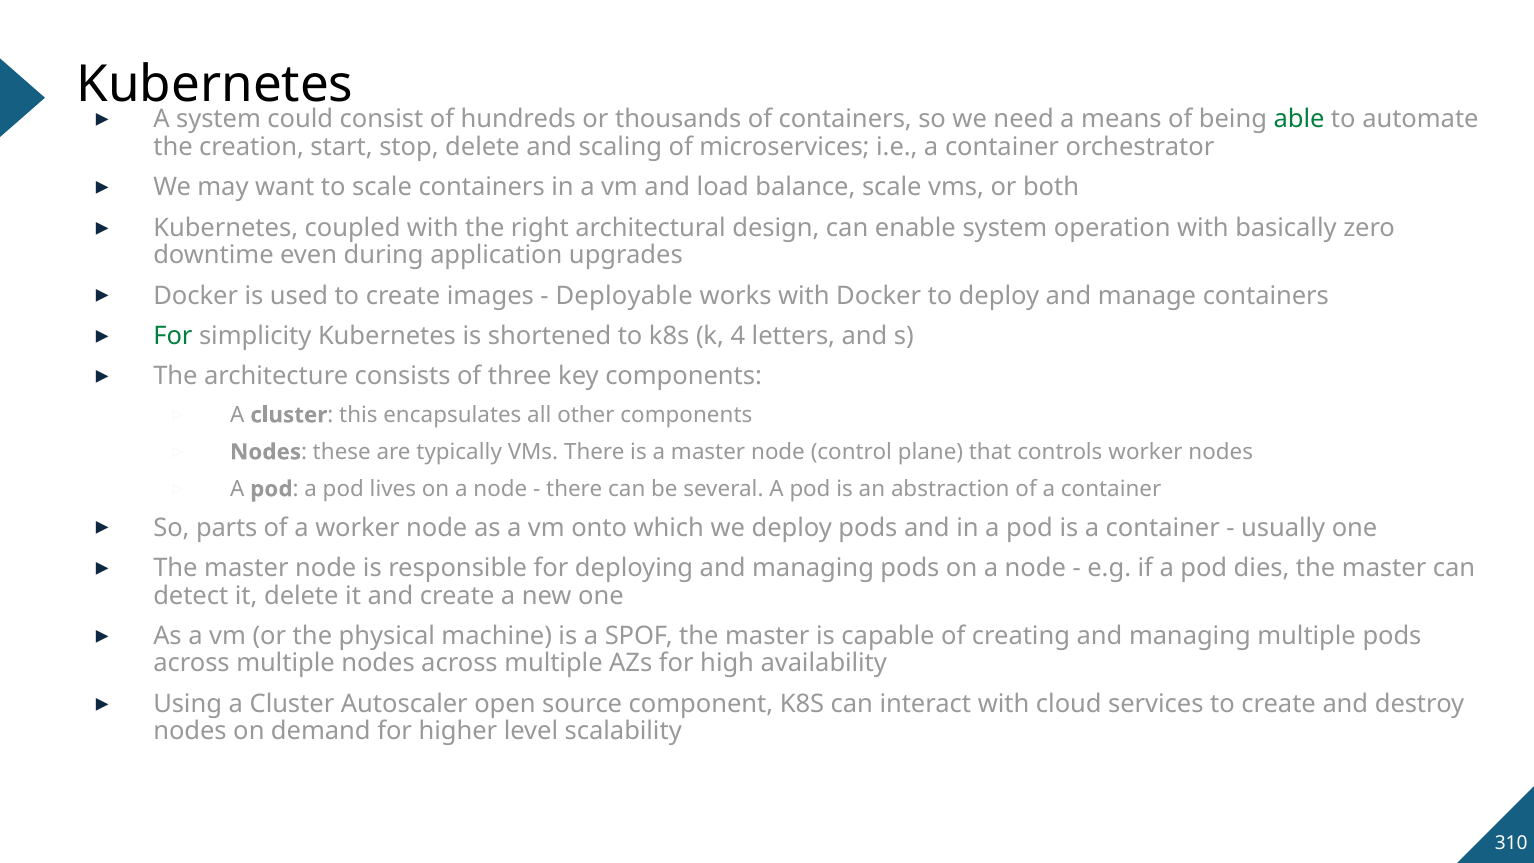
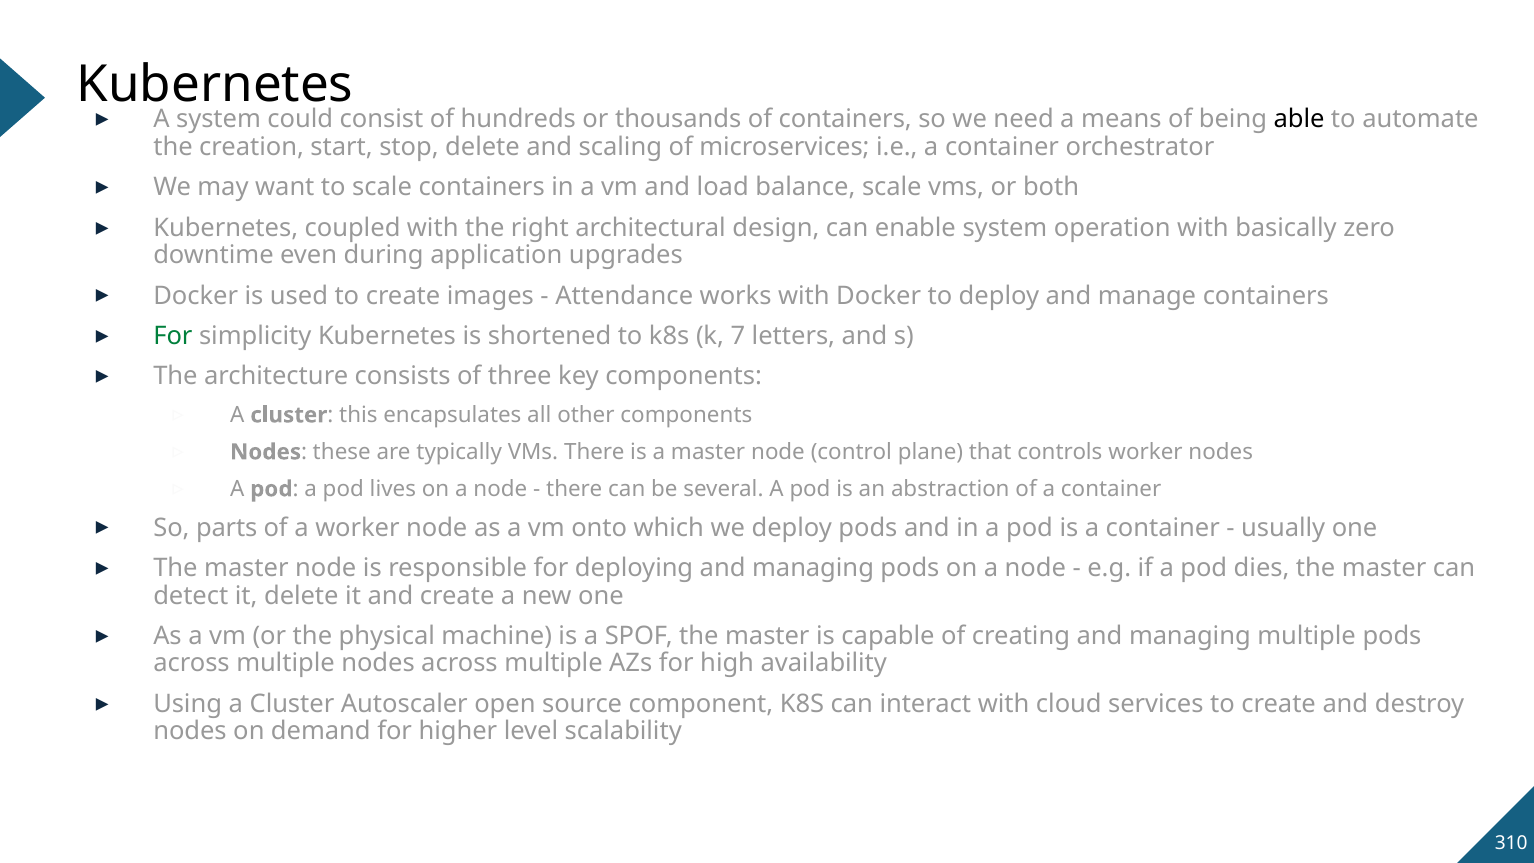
able colour: green -> black
Deployable: Deployable -> Attendance
4: 4 -> 7
